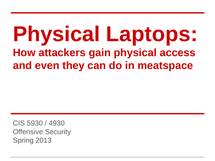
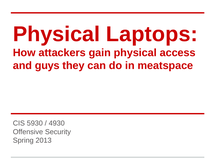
even: even -> guys
